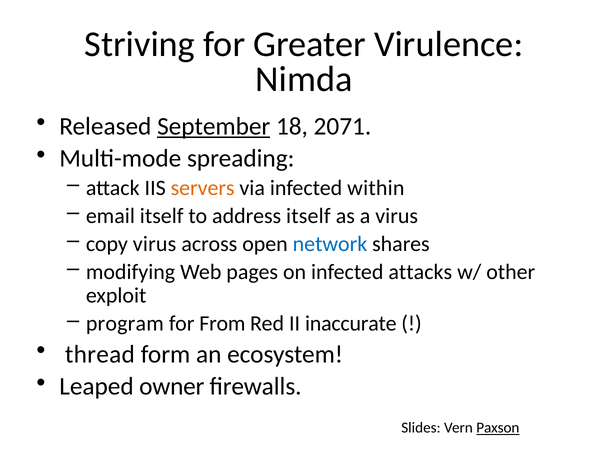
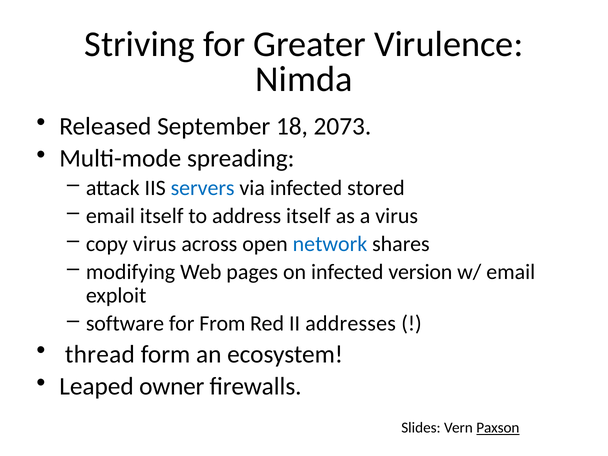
September underline: present -> none
2071: 2071 -> 2073
servers colour: orange -> blue
within: within -> stored
attacks: attacks -> version
w/ other: other -> email
program: program -> software
inaccurate: inaccurate -> addresses
